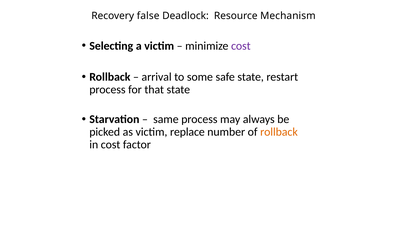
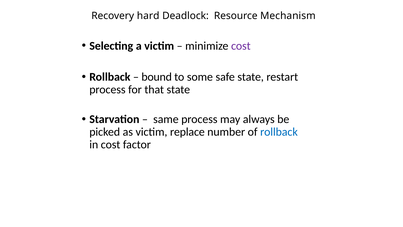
false: false -> hard
arrival: arrival -> bound
rollback at (279, 132) colour: orange -> blue
